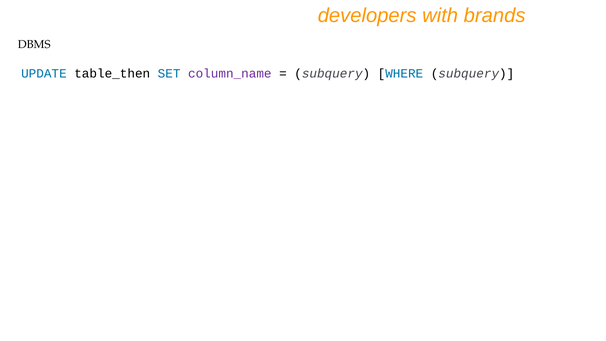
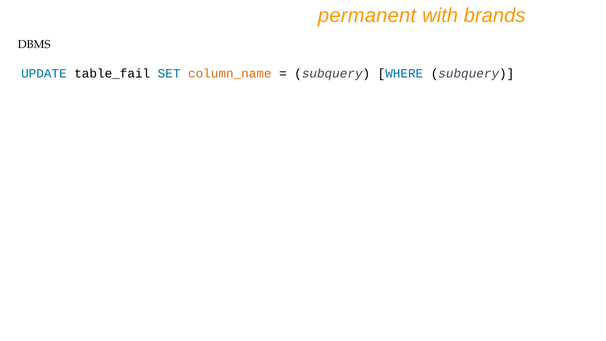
developers: developers -> permanent
table_then: table_then -> table_fail
column_name colour: purple -> orange
